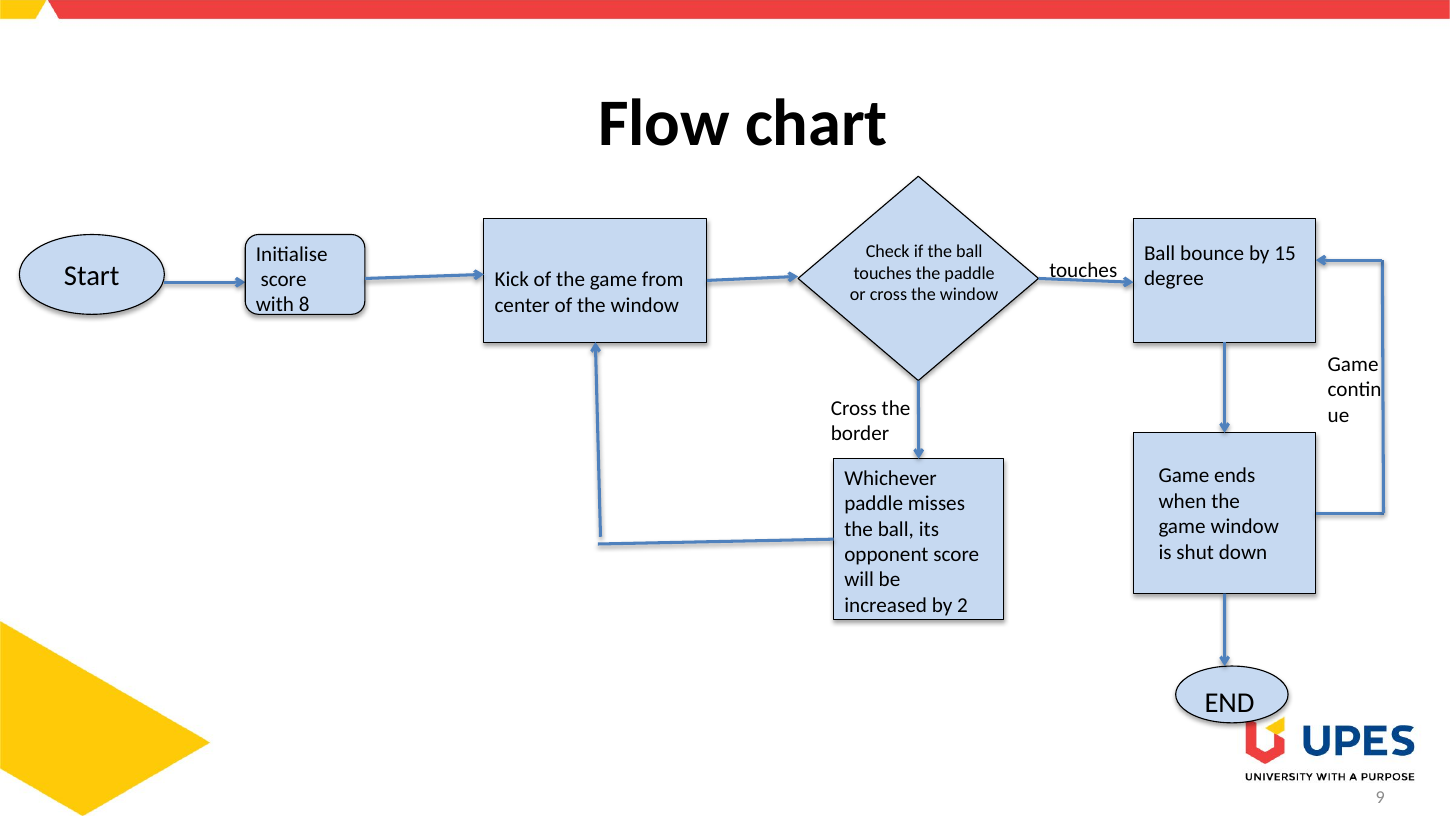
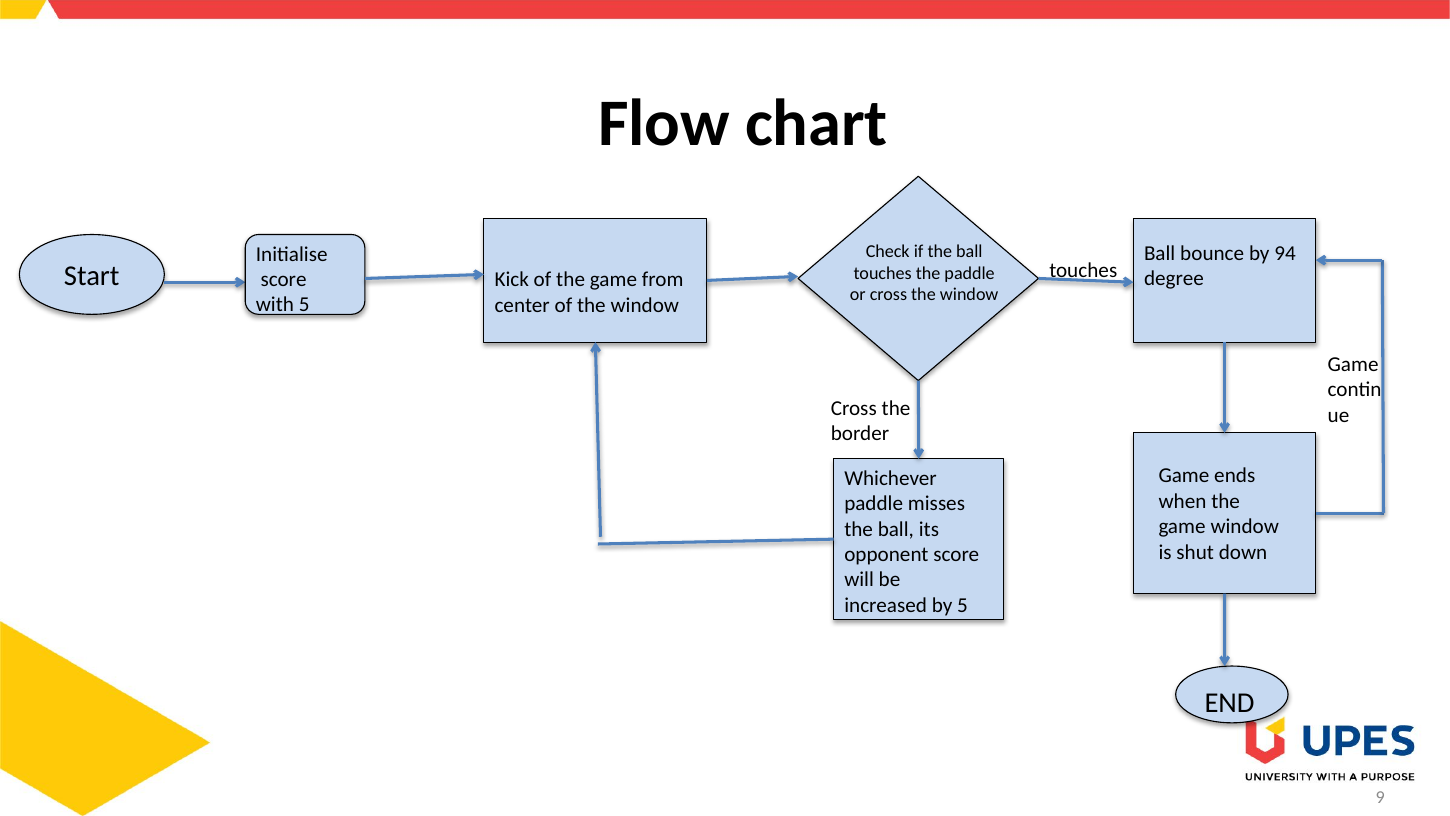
15: 15 -> 94
with 8: 8 -> 5
by 2: 2 -> 5
